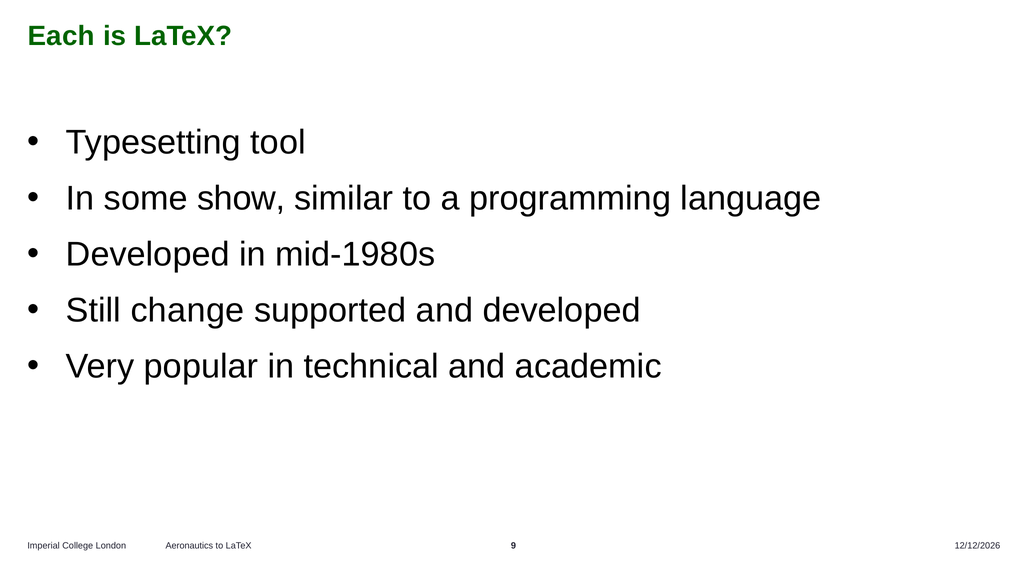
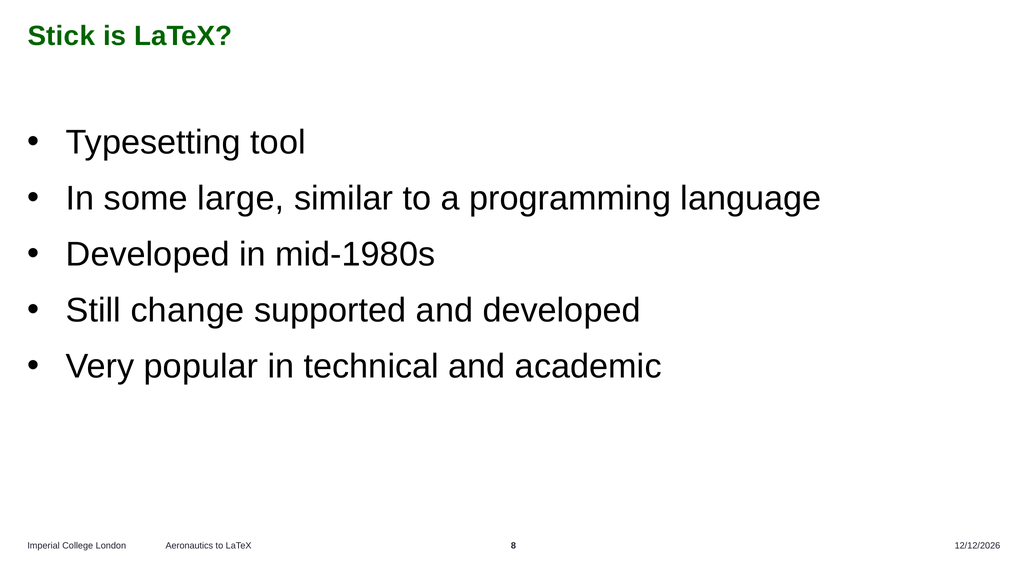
Each: Each -> Stick
show: show -> large
9: 9 -> 8
